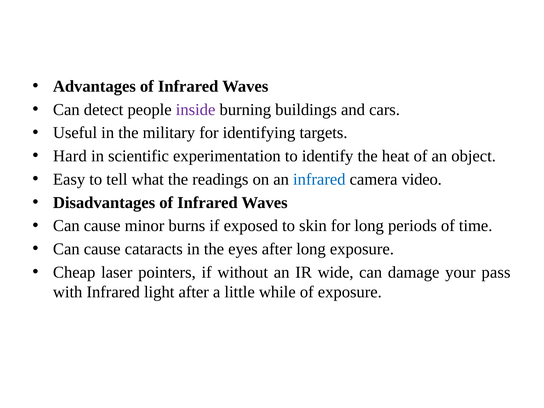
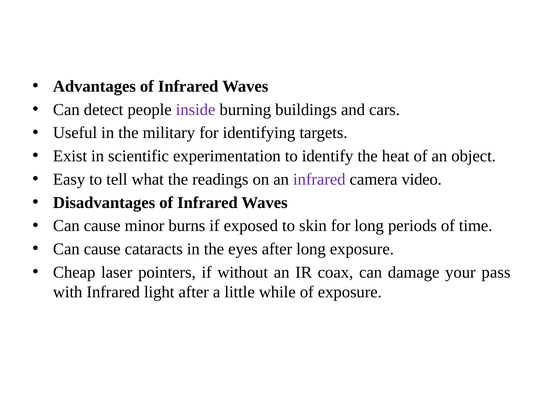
Hard: Hard -> Exist
infrared at (319, 179) colour: blue -> purple
wide: wide -> coax
